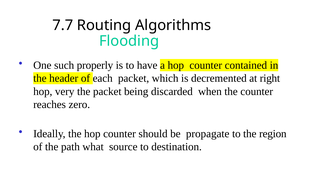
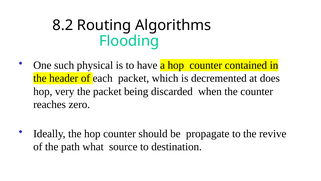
7.7: 7.7 -> 8.2
properly: properly -> physical
right: right -> does
region: region -> revive
